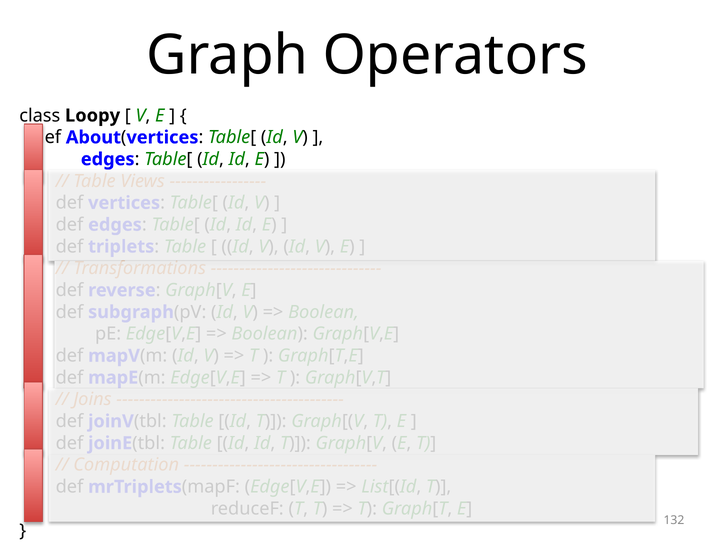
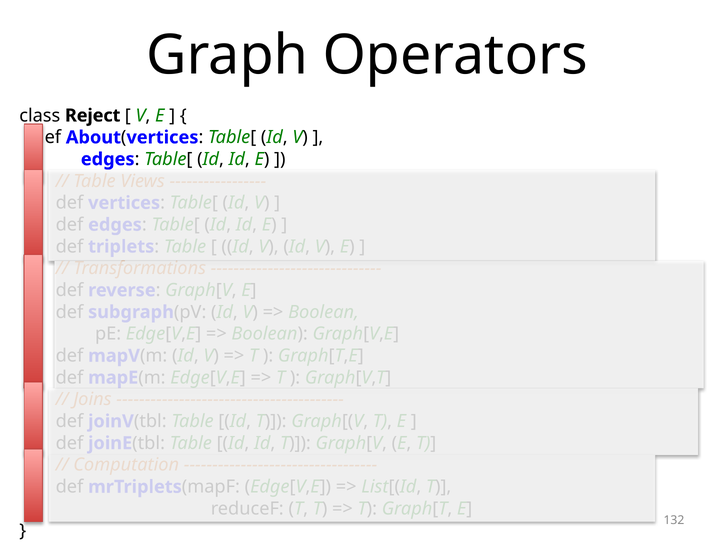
Loopy: Loopy -> Reject
